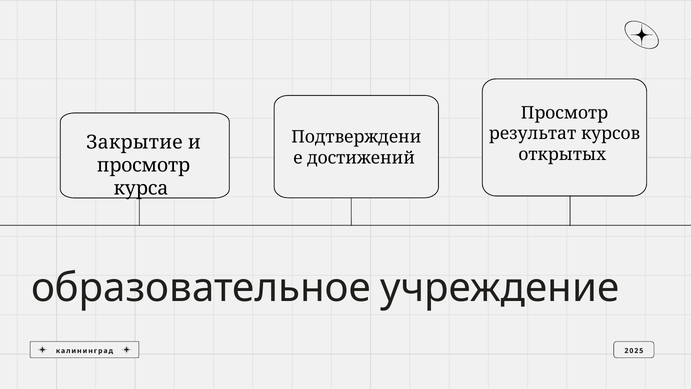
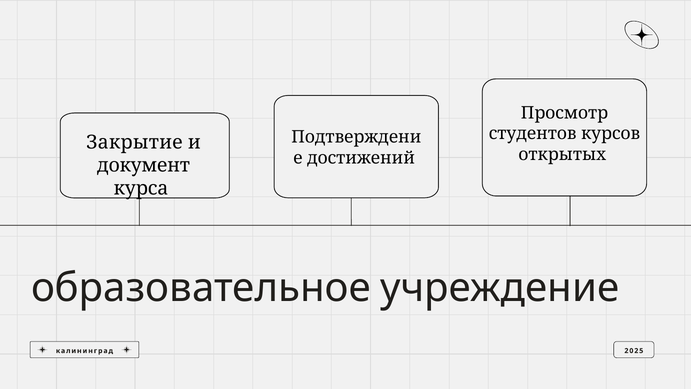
результат: результат -> студентов
просмотр at (144, 165): просмотр -> документ
